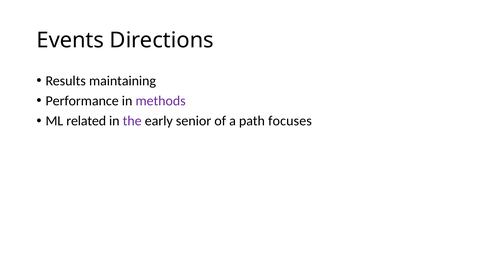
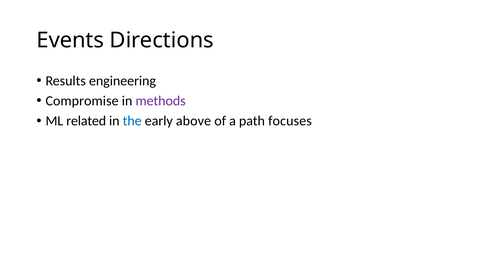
maintaining: maintaining -> engineering
Performance: Performance -> Compromise
the colour: purple -> blue
senior: senior -> above
